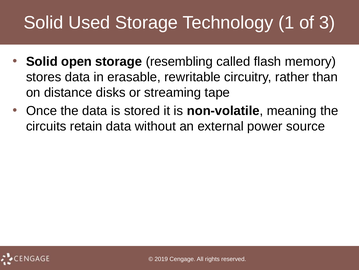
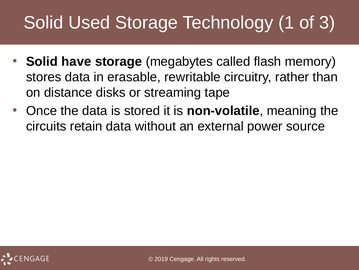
open: open -> have
resembling: resembling -> megabytes
